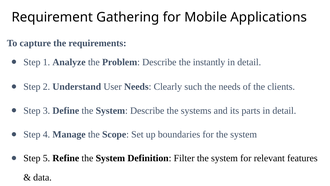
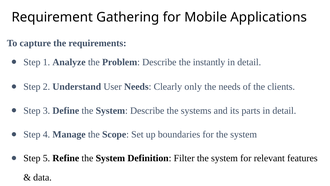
such: such -> only
